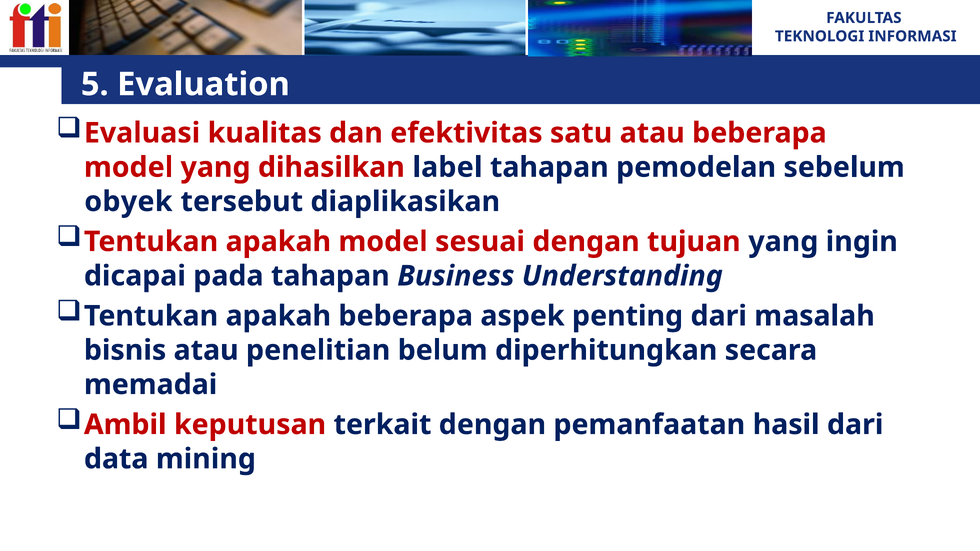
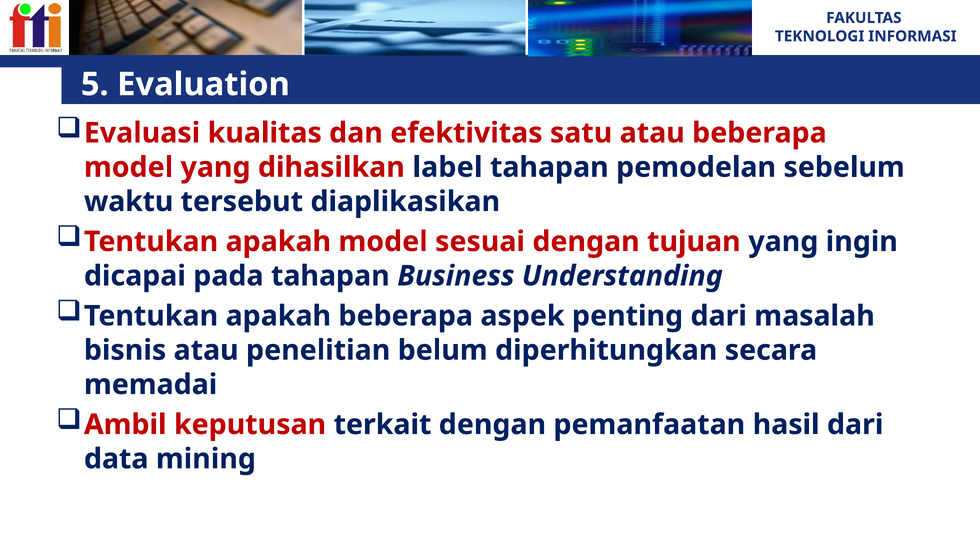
obyek: obyek -> waktu
